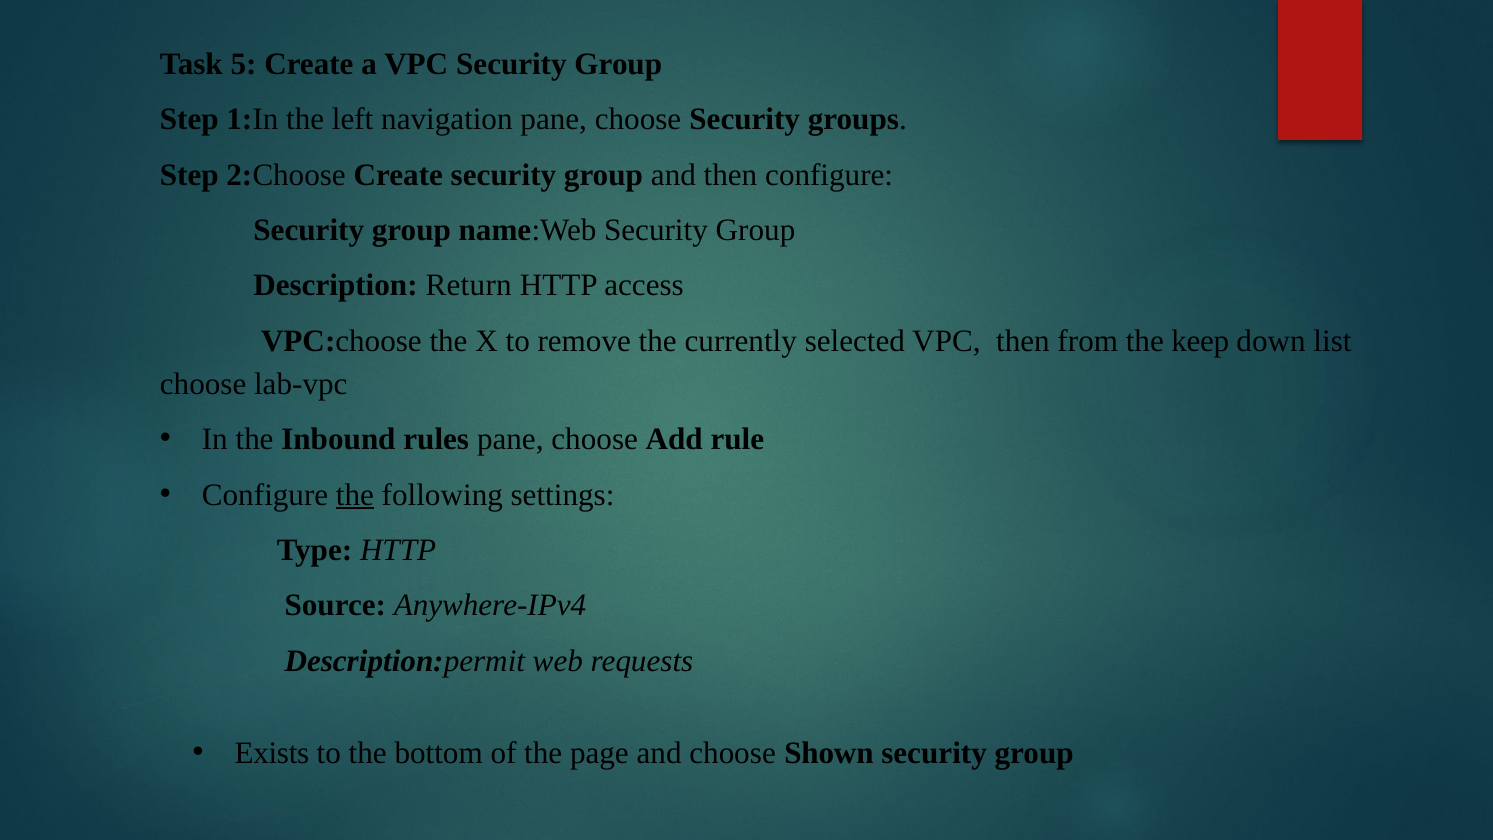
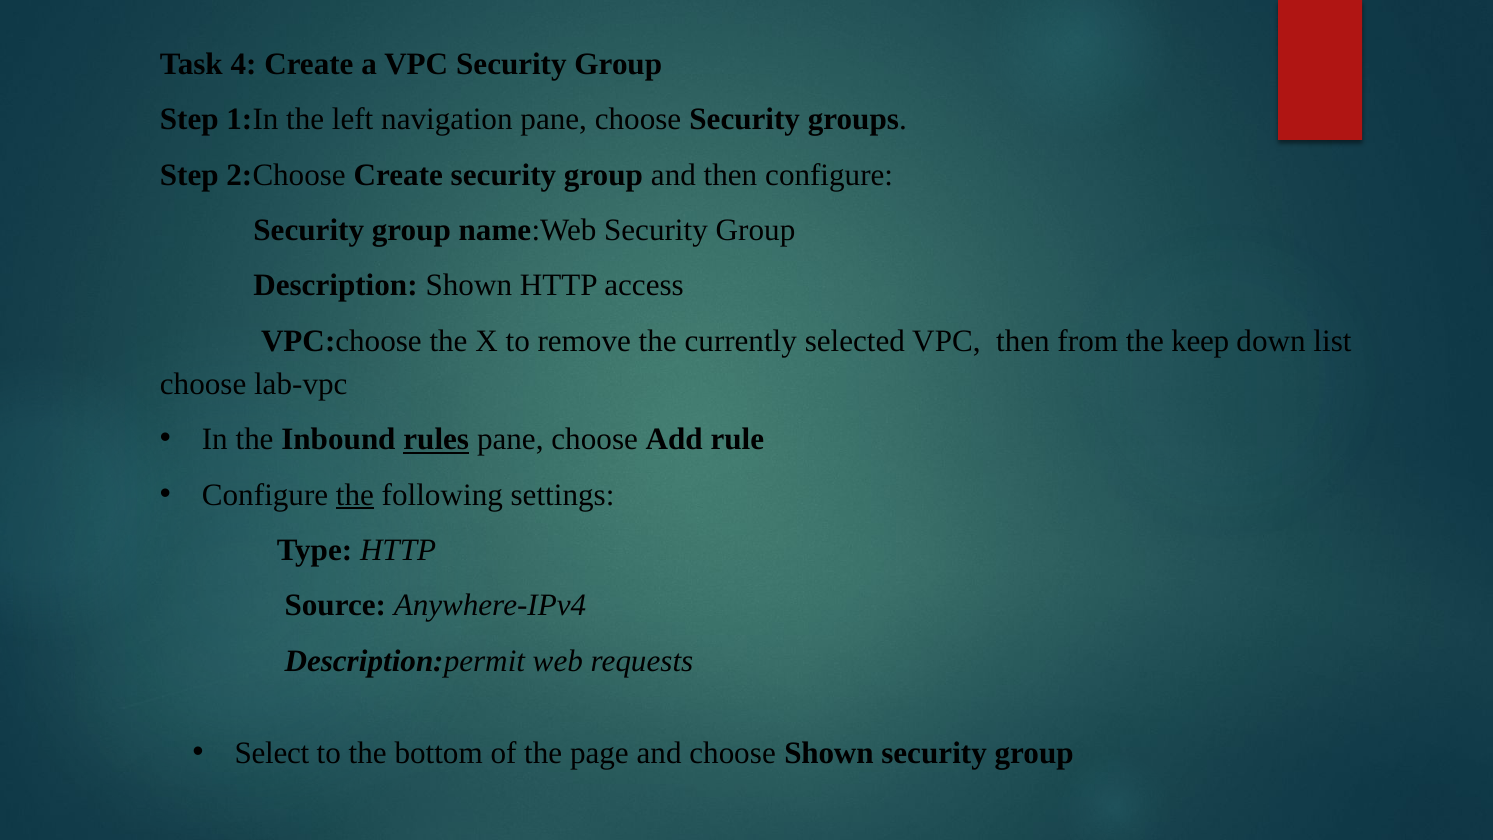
5: 5 -> 4
Description Return: Return -> Shown
rules underline: none -> present
Exists: Exists -> Select
